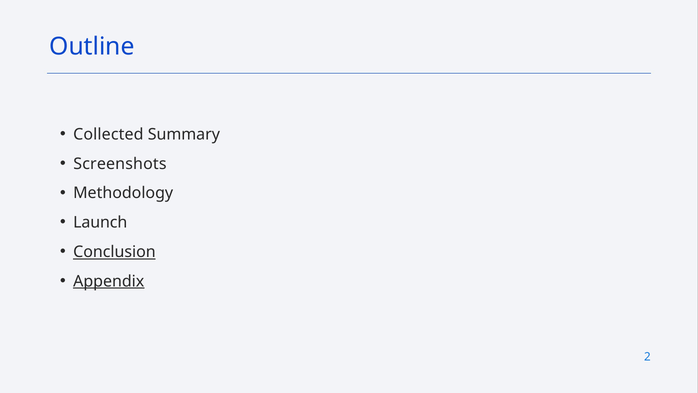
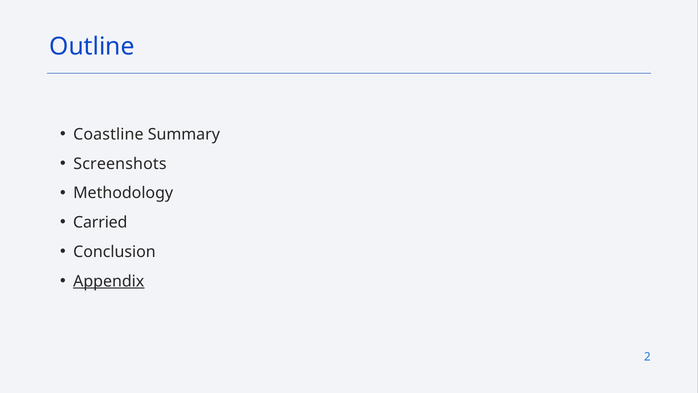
Collected: Collected -> Coastline
Launch: Launch -> Carried
Conclusion underline: present -> none
